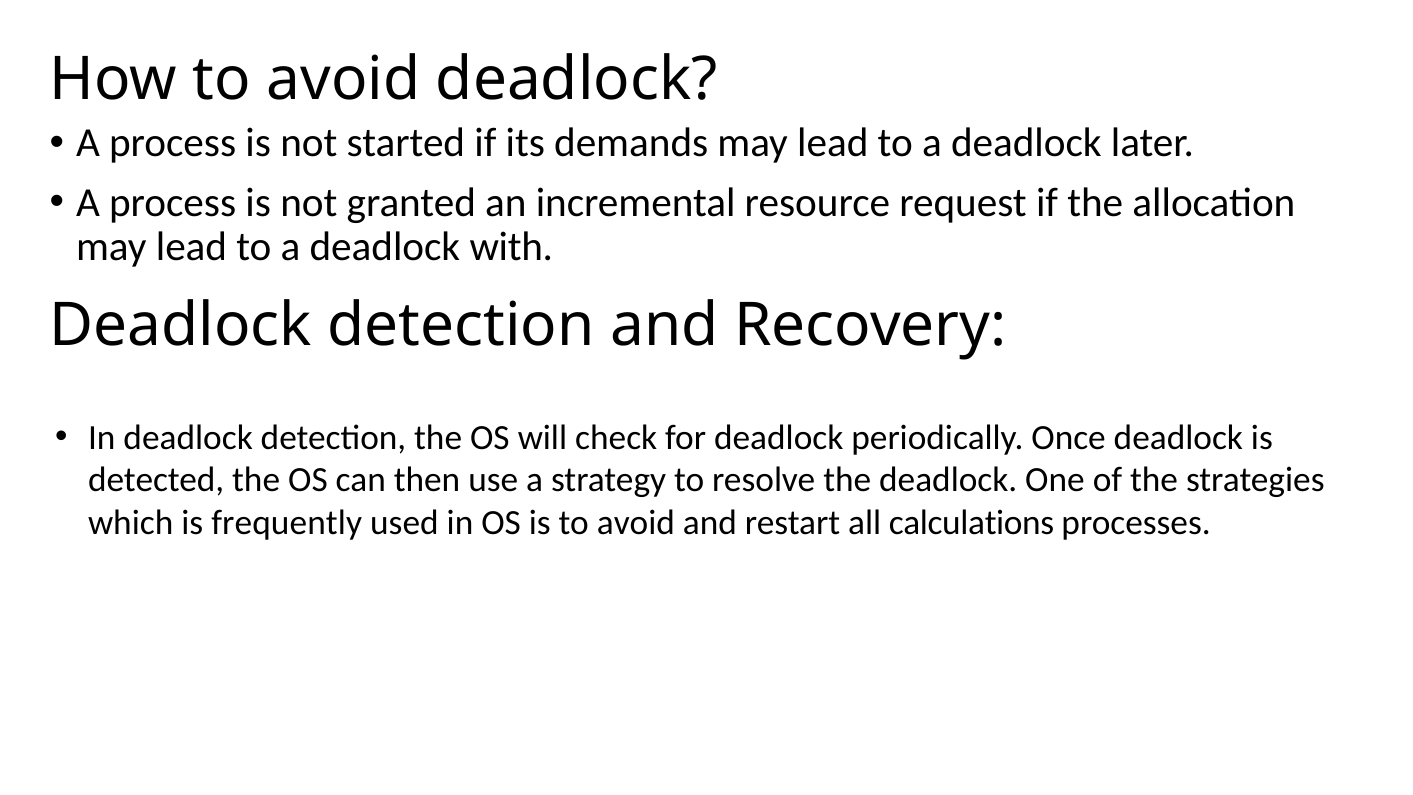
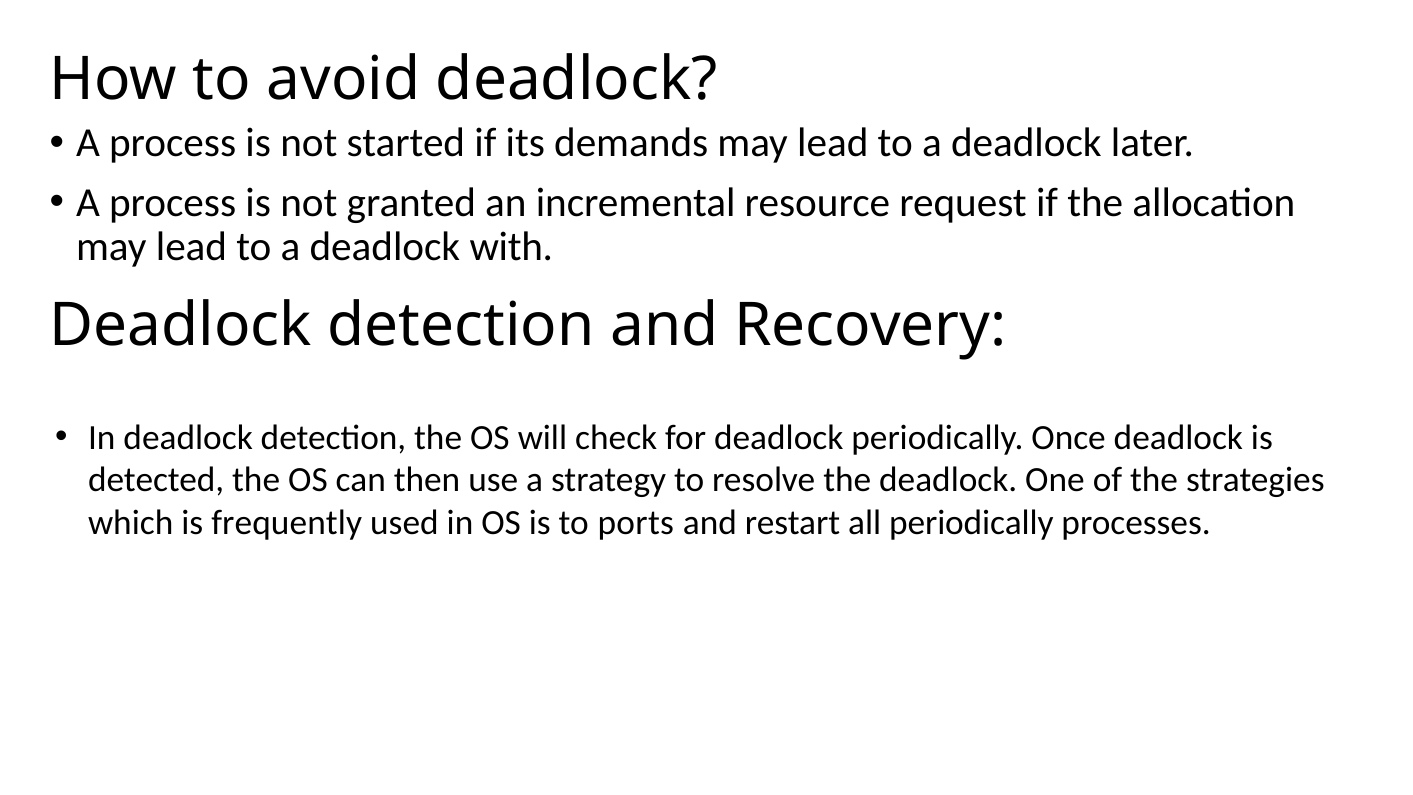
is to avoid: avoid -> ports
all calculations: calculations -> periodically
